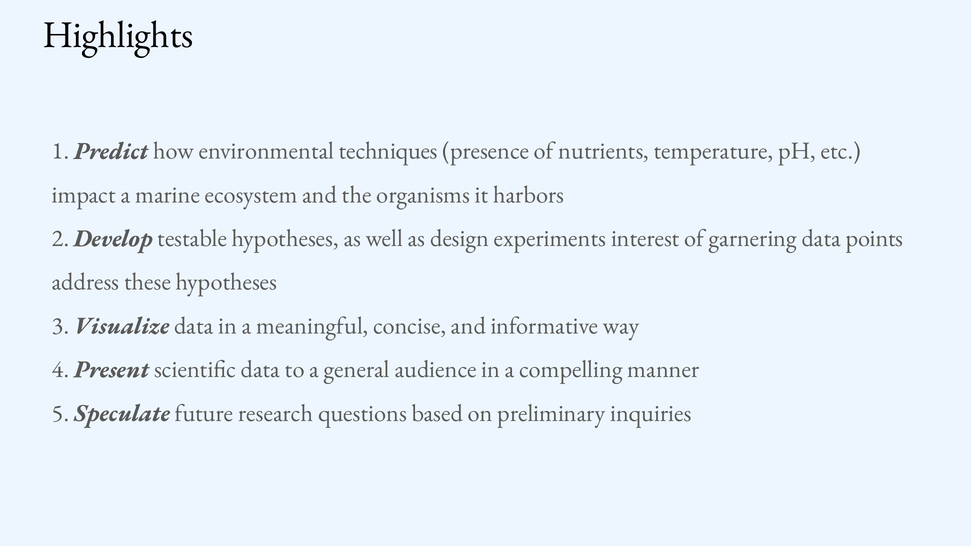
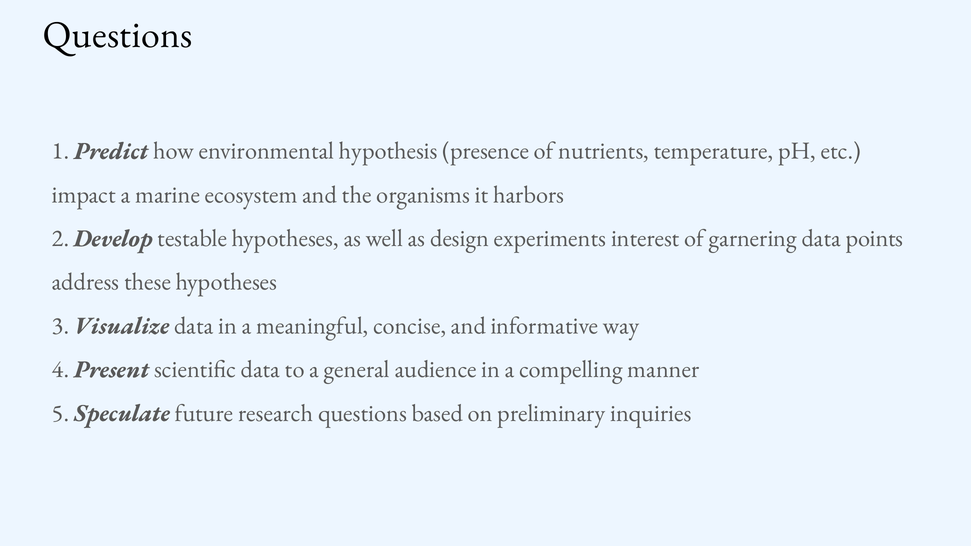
Highlights at (118, 35): Highlights -> Questions
techniques: techniques -> hypothesis
